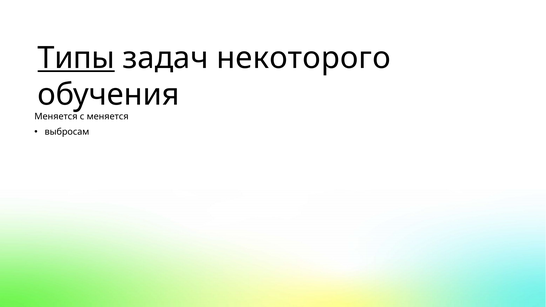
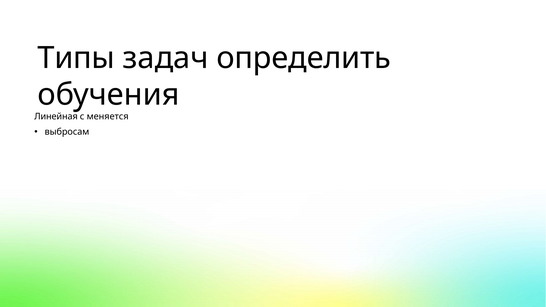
Типы underline: present -> none
некоторого: некоторого -> определить
Меняется at (56, 116): Меняется -> Линейная
